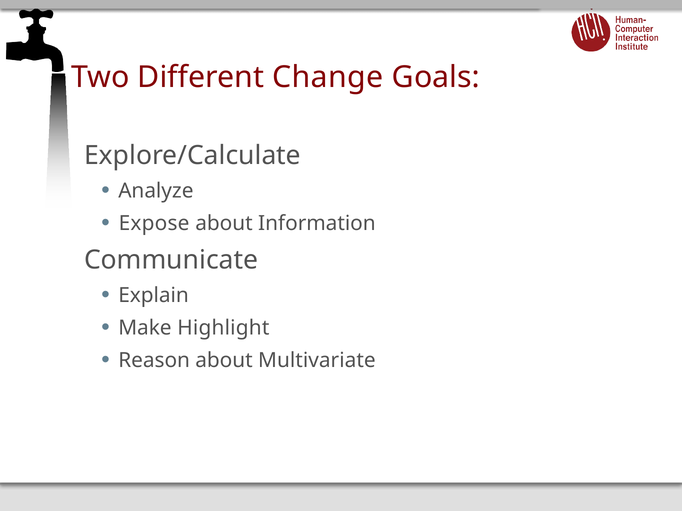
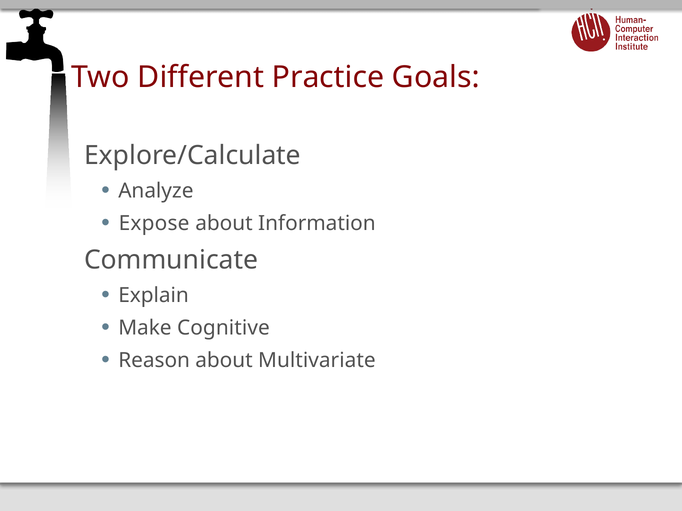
Change: Change -> Practice
Highlight: Highlight -> Cognitive
